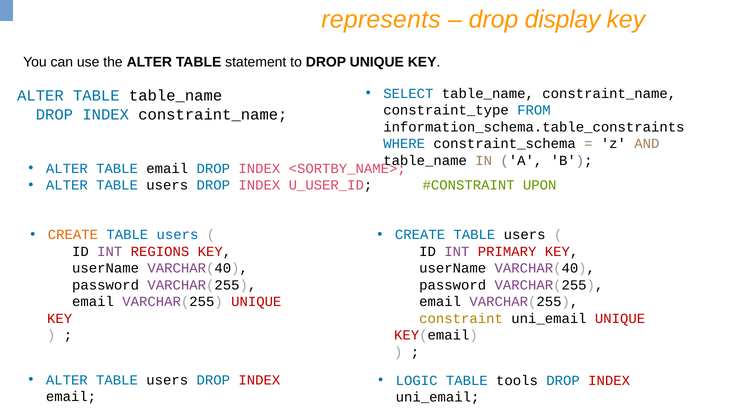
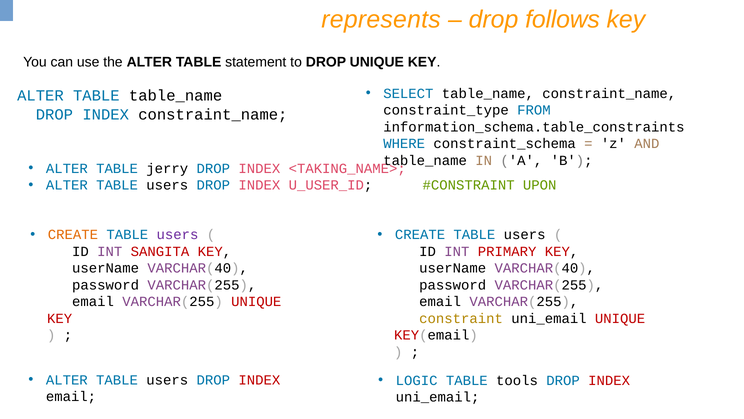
display: display -> follows
TABLE email: email -> jerry
<SORTBY_NAME>: <SORTBY_NAME> -> <TAKING_NAME>
users at (178, 234) colour: blue -> purple
REGIONS: REGIONS -> SANGITA
